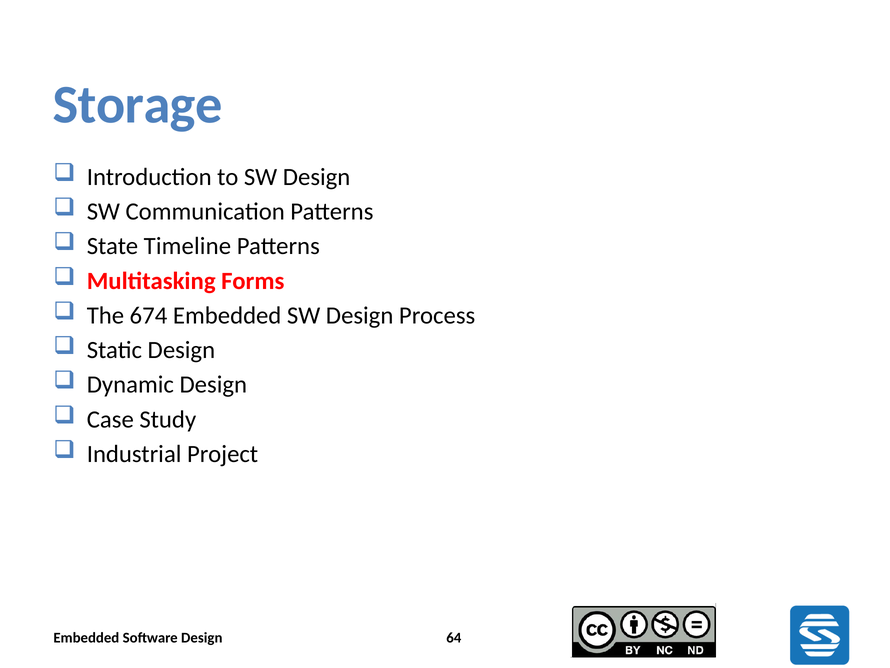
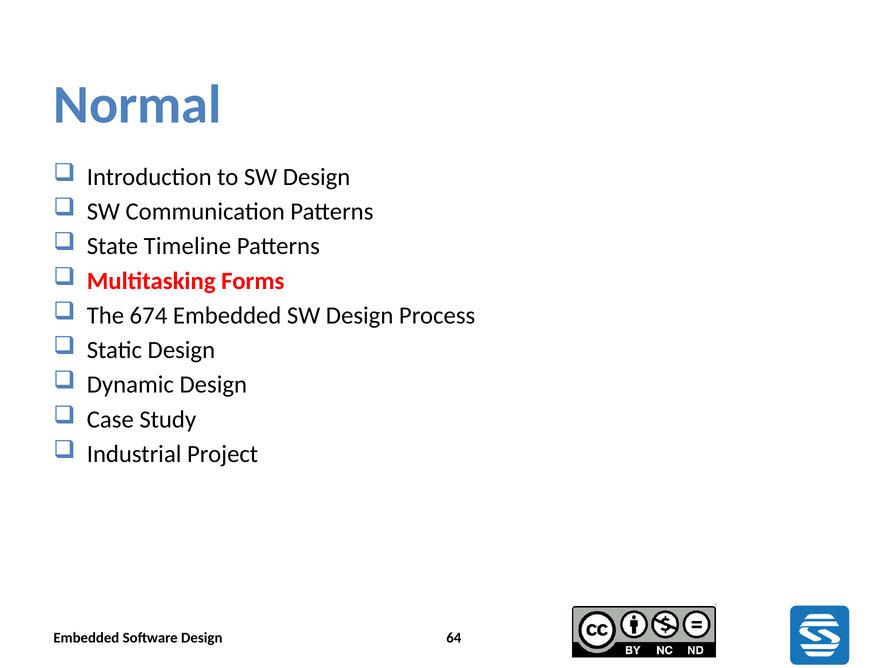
Storage: Storage -> Normal
